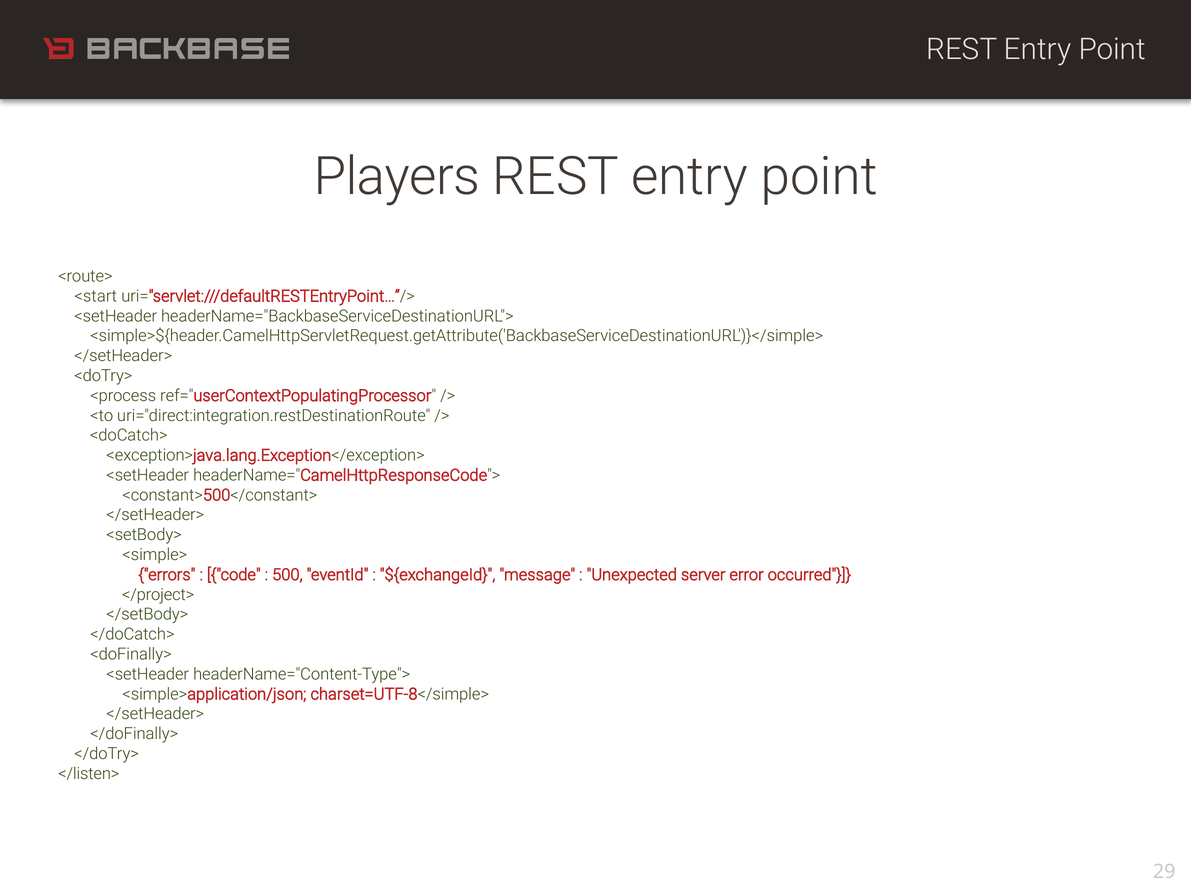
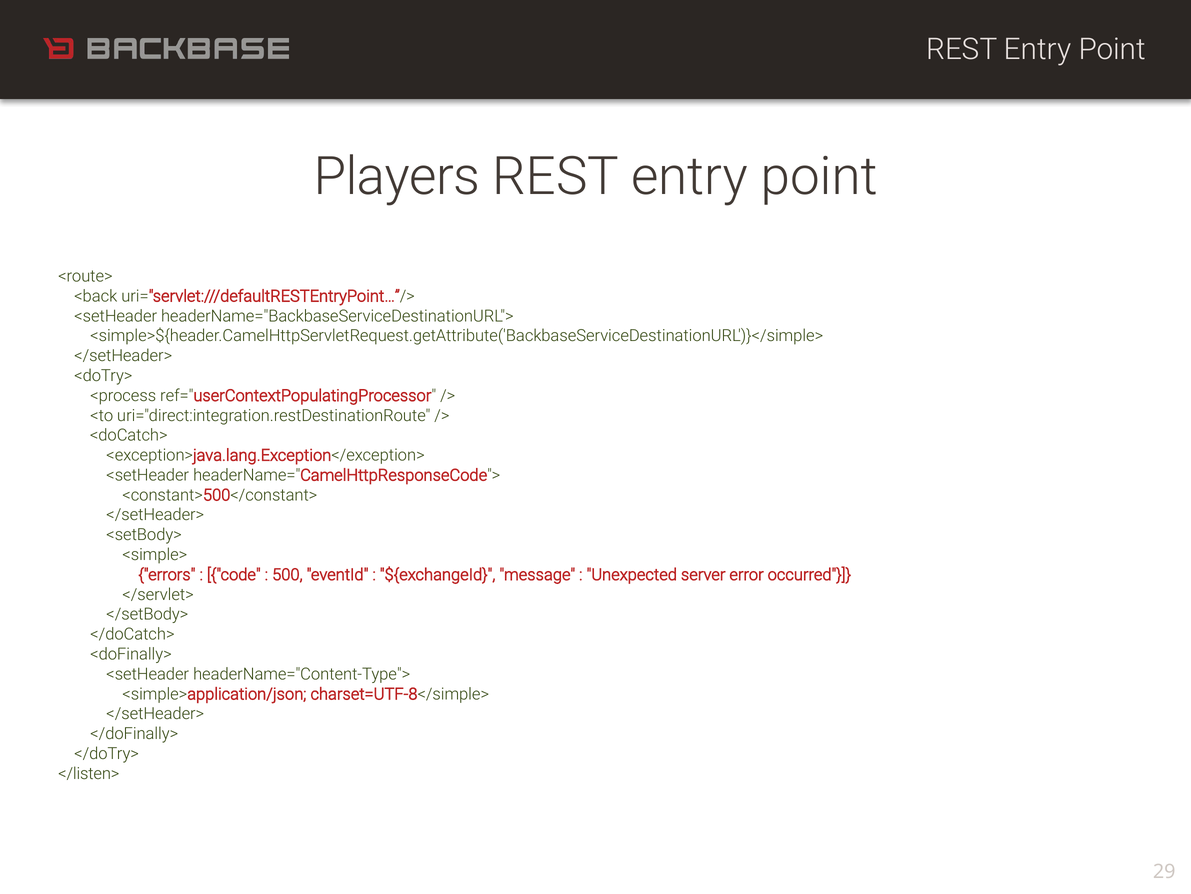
<start: <start -> <back
</project>: </project> -> </servlet>
